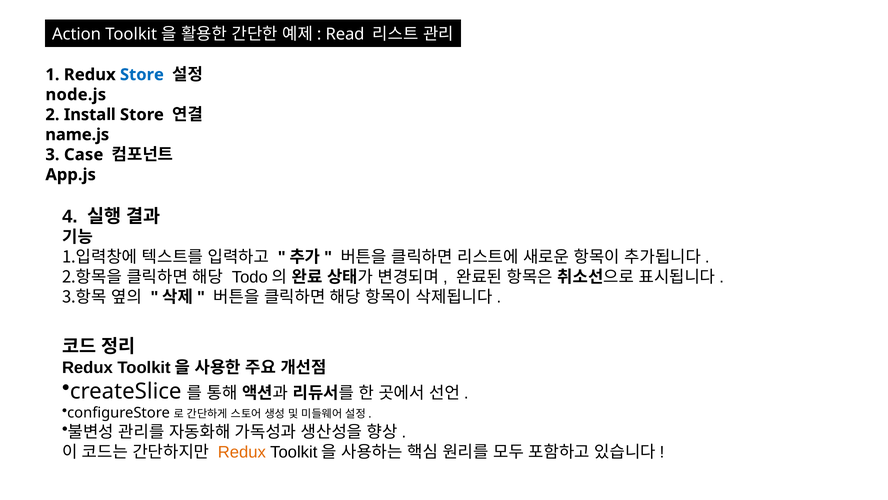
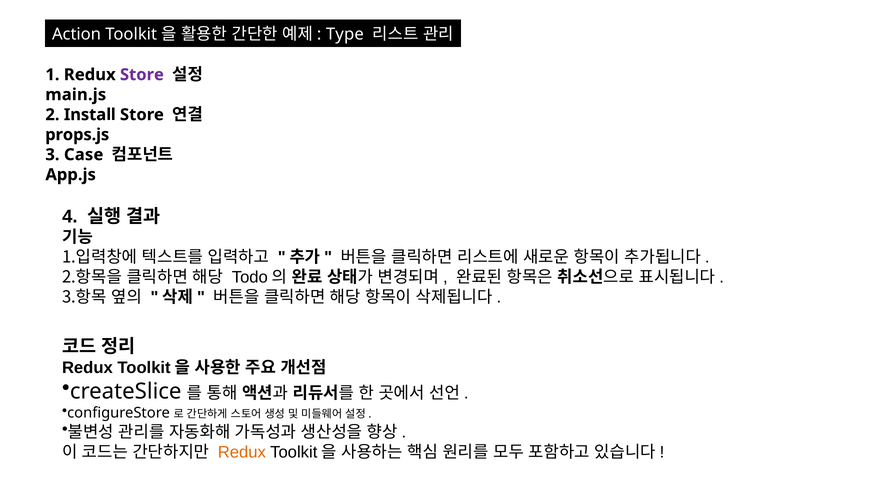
Read: Read -> Type
Store at (142, 75) colour: blue -> purple
node.js: node.js -> main.js
name.js: name.js -> props.js
